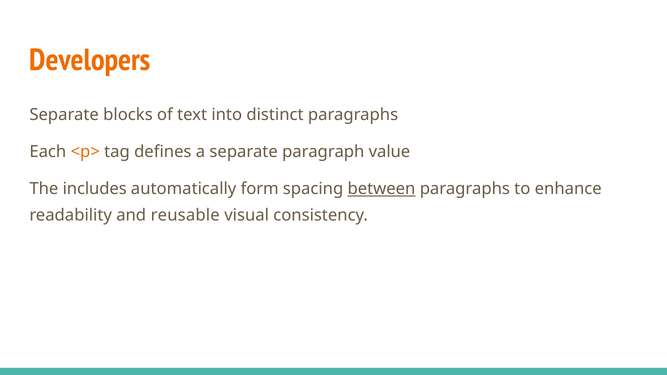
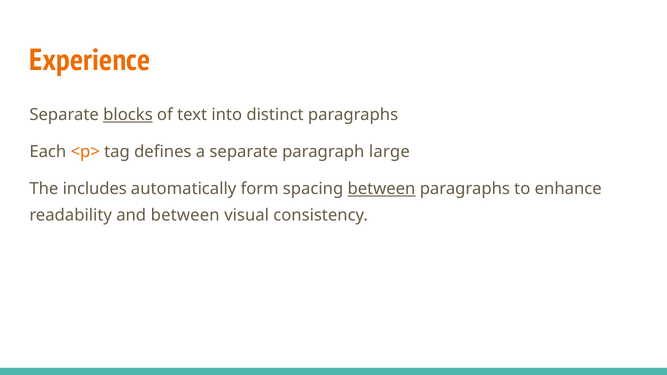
Developers: Developers -> Experience
blocks underline: none -> present
value: value -> large
and reusable: reusable -> between
